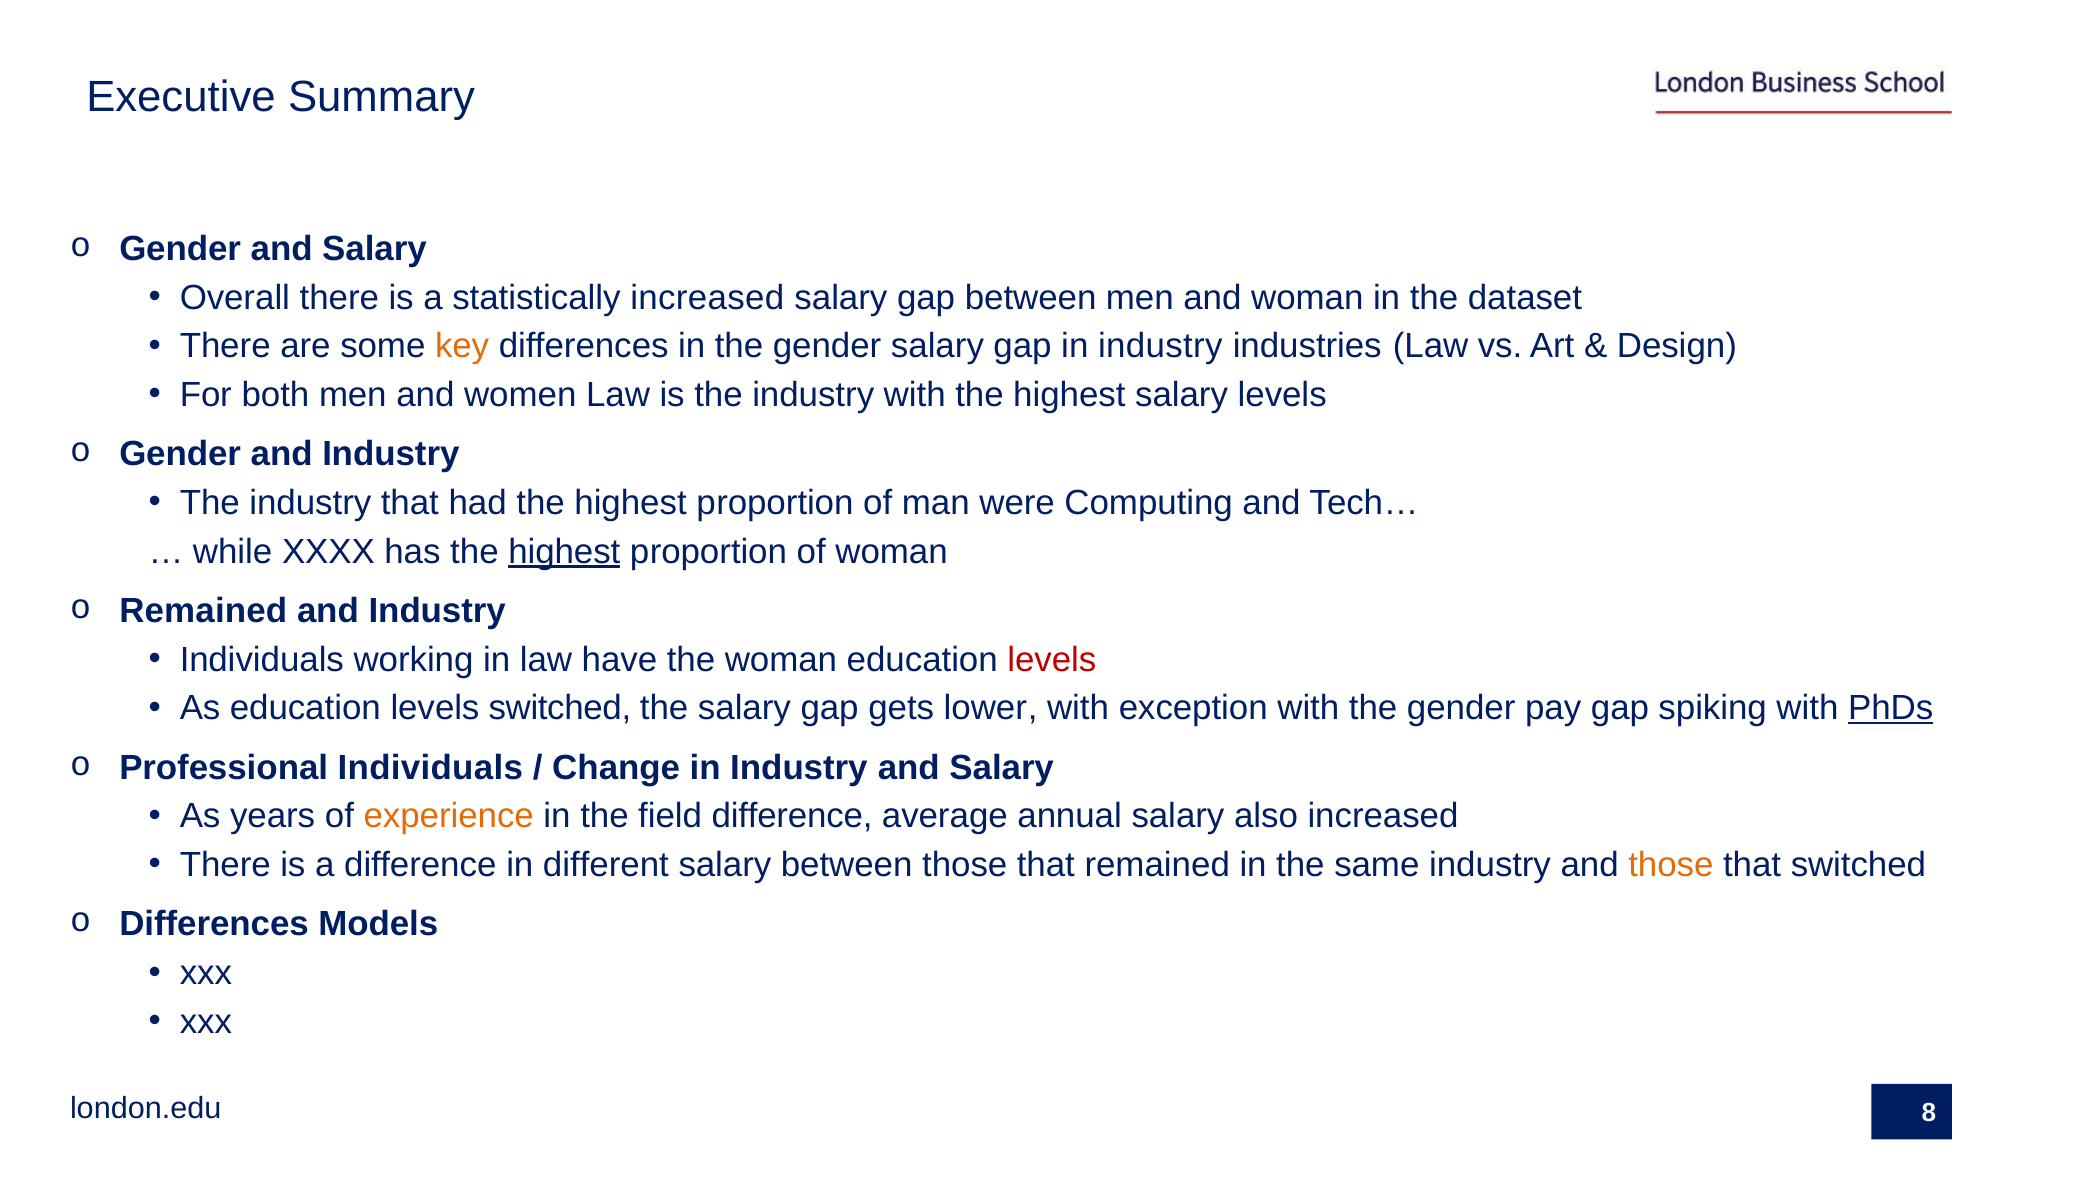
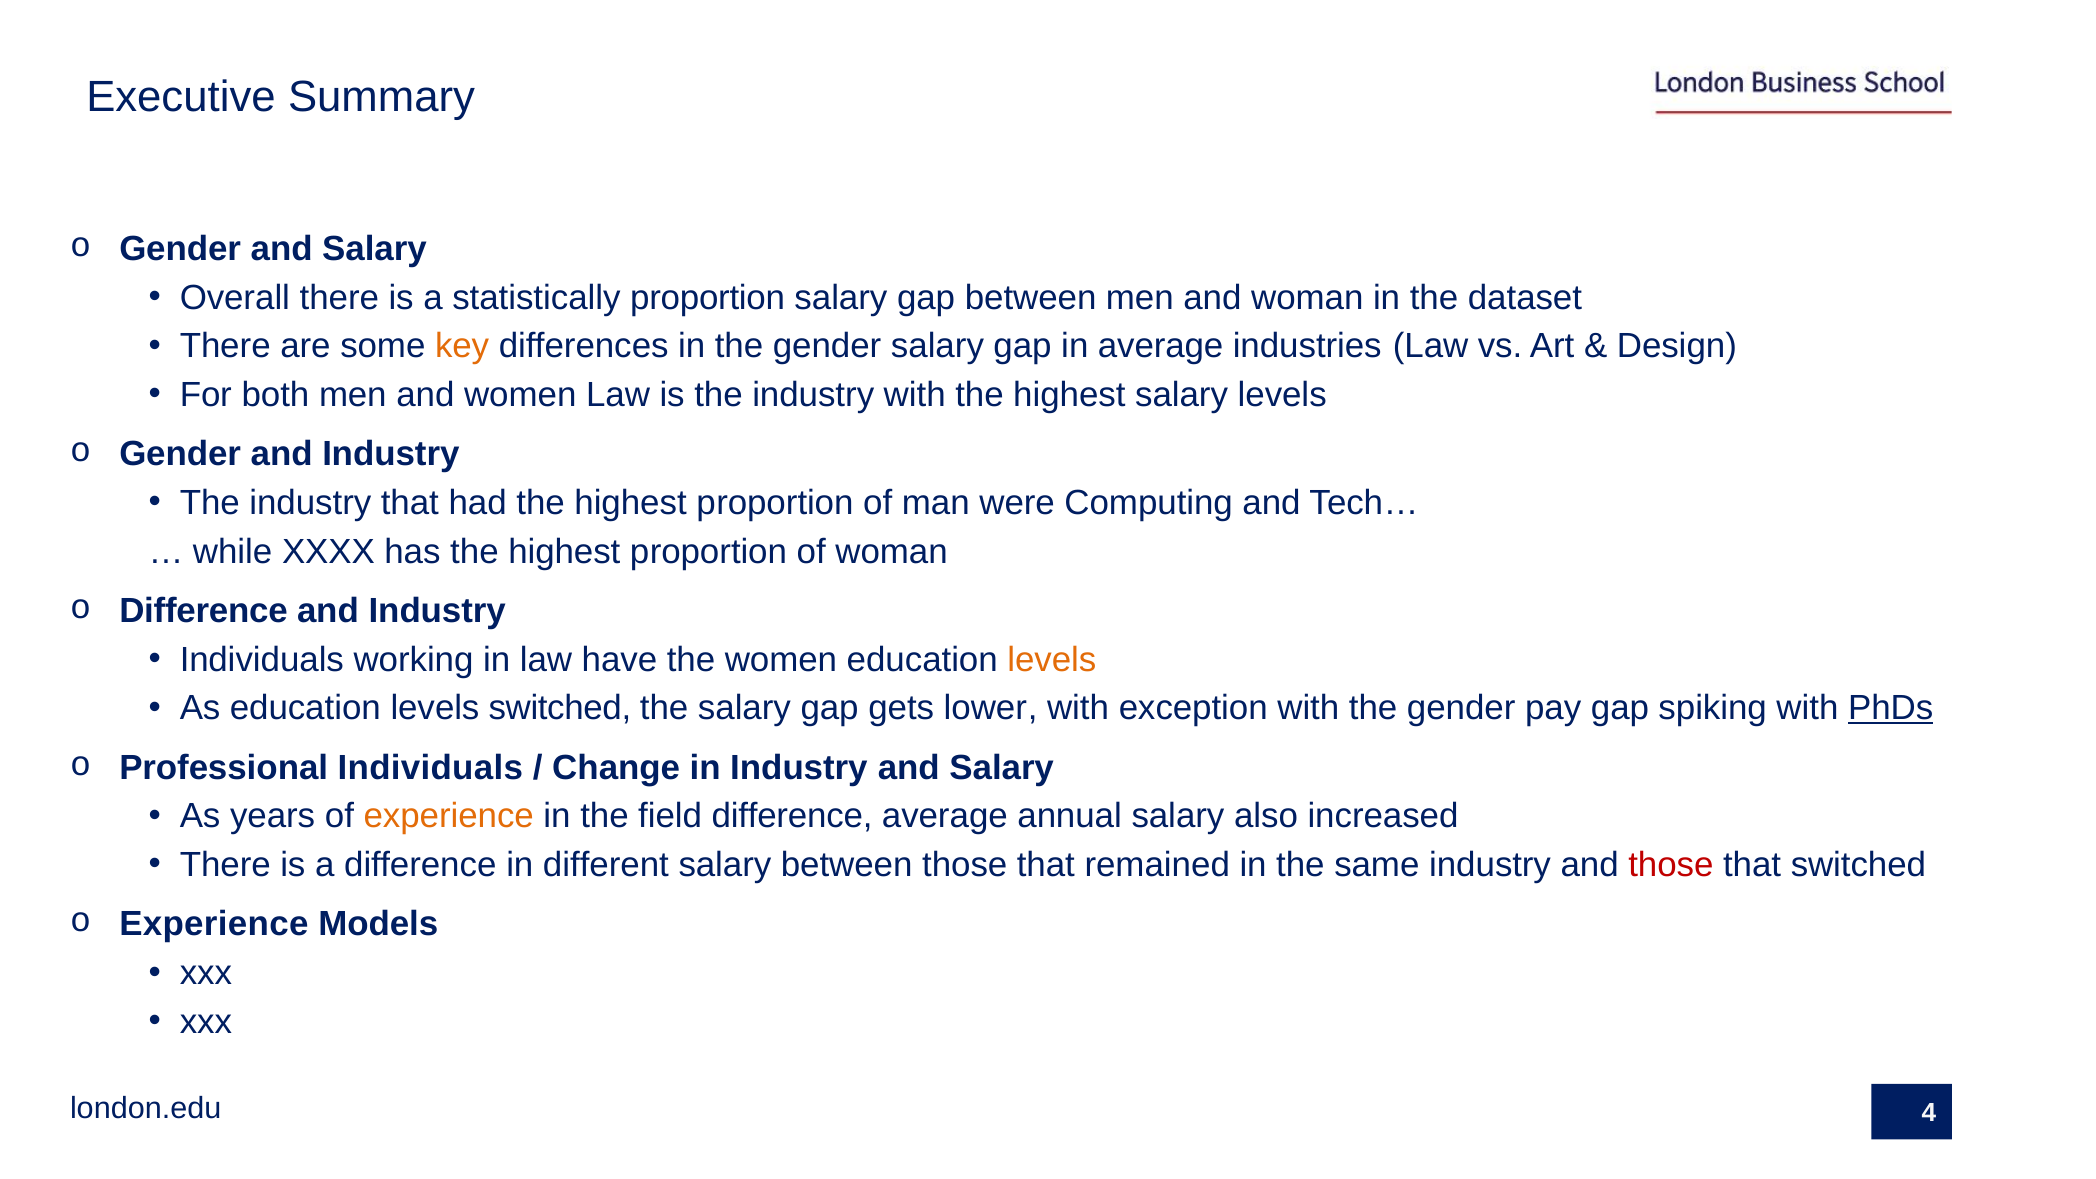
statistically increased: increased -> proportion
gap in industry: industry -> average
highest at (564, 551) underline: present -> none
Remained at (203, 611): Remained -> Difference
the woman: woman -> women
levels at (1052, 660) colour: red -> orange
those at (1671, 865) colour: orange -> red
Differences at (214, 924): Differences -> Experience
8: 8 -> 4
